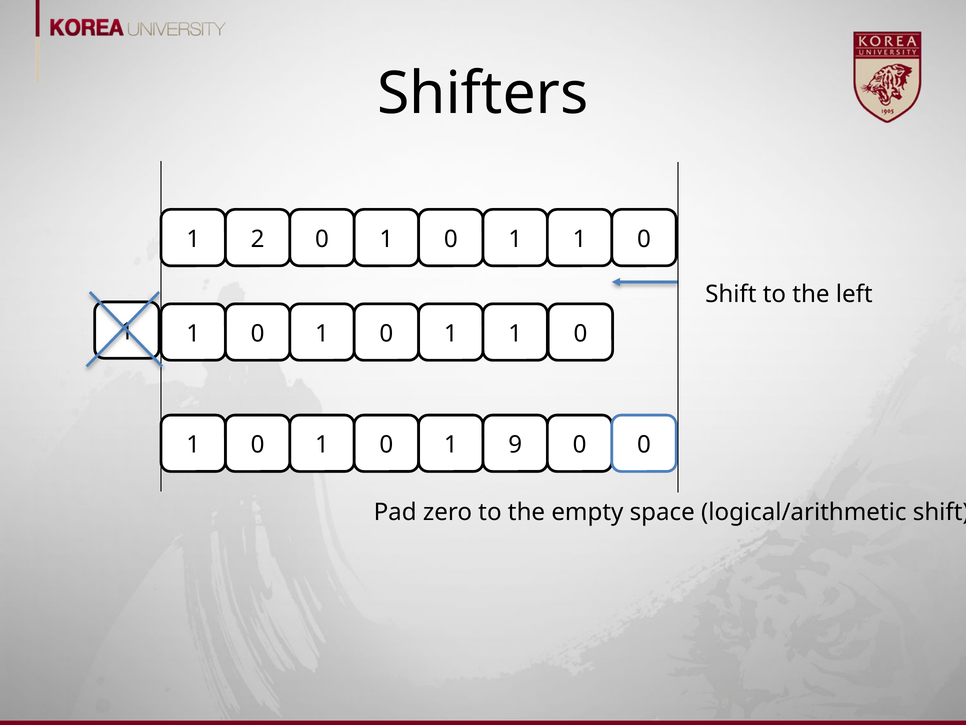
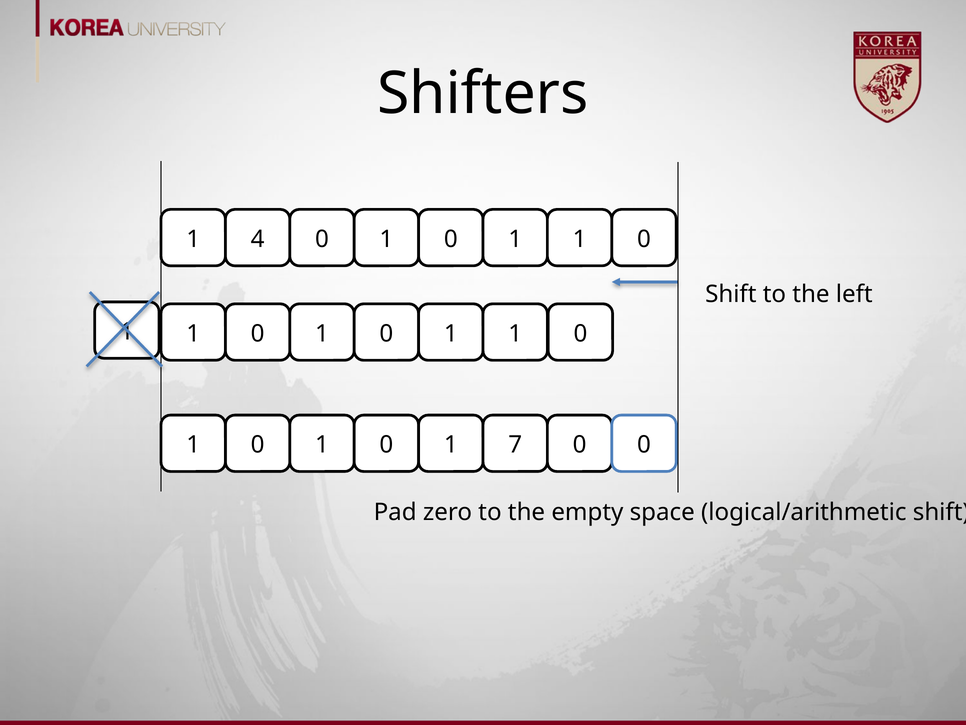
2: 2 -> 4
9: 9 -> 7
